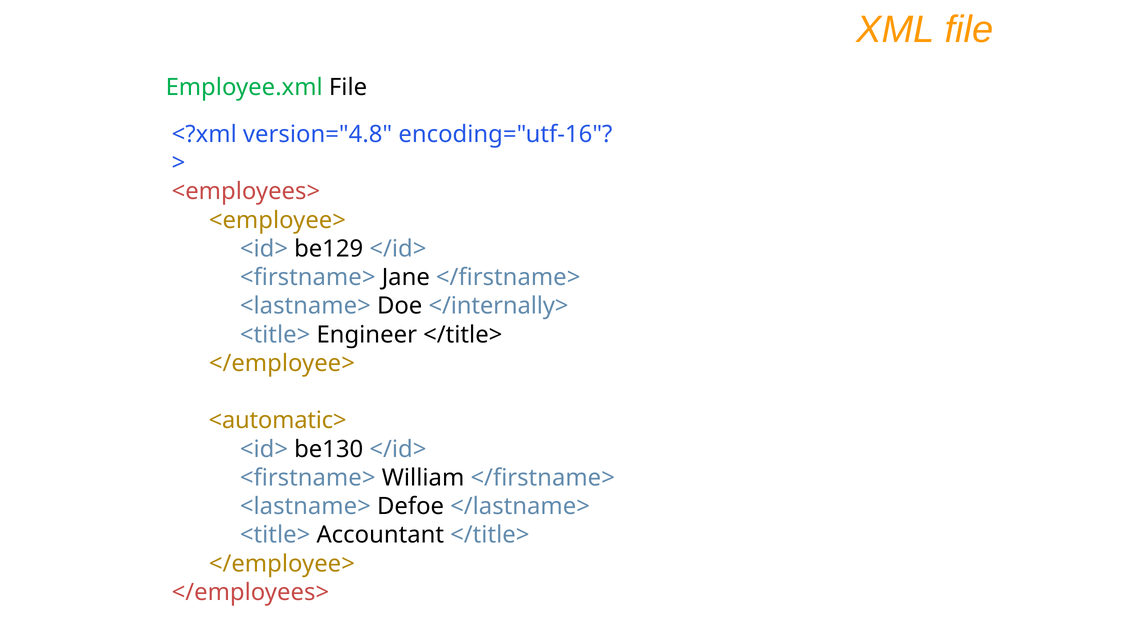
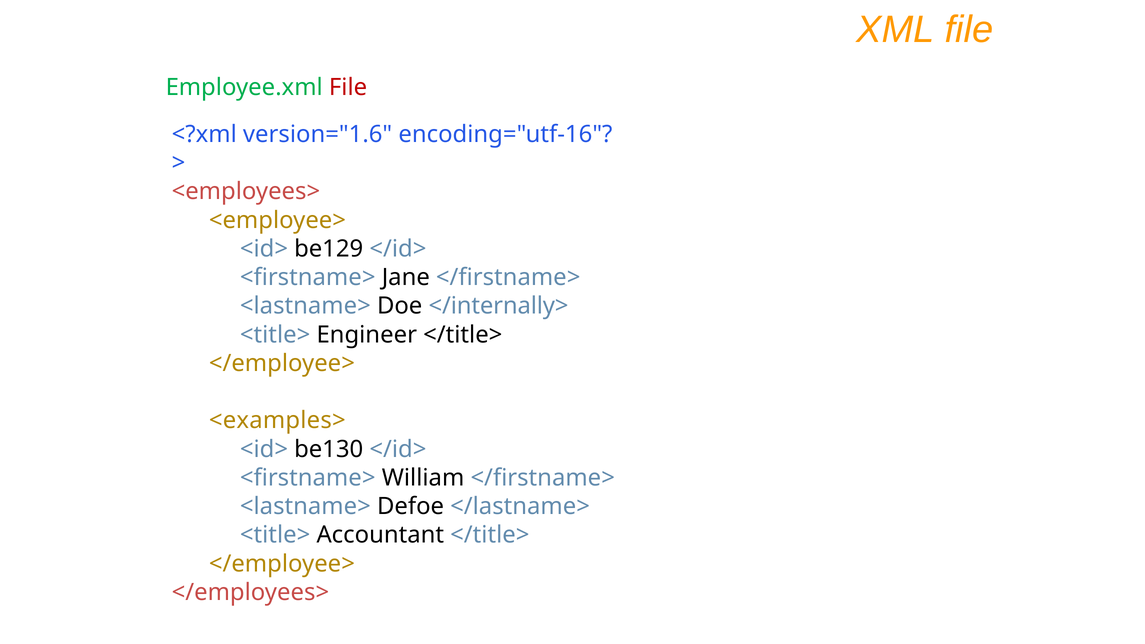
File at (348, 87) colour: black -> red
version="4.8: version="4.8 -> version="1.6
<automatic>: <automatic> -> <examples>
